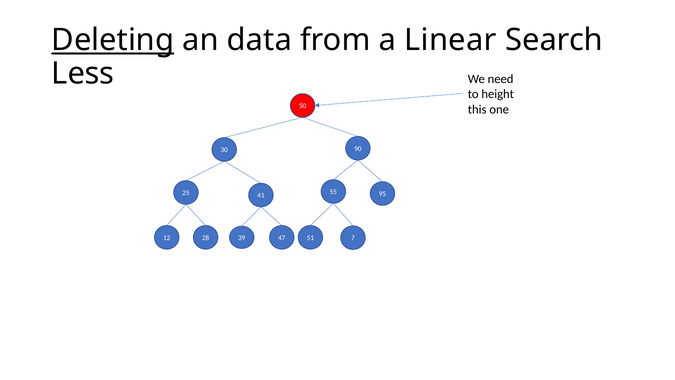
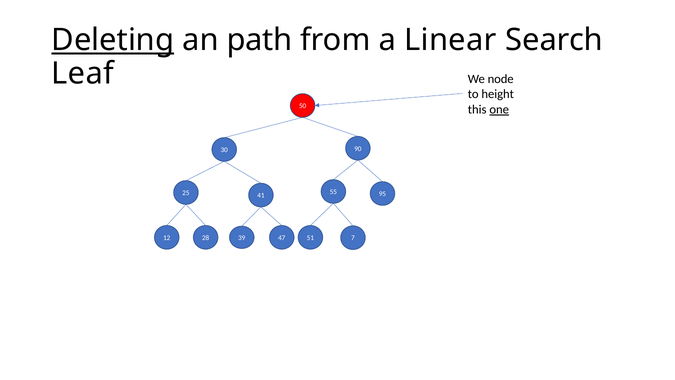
data: data -> path
Less: Less -> Leaf
need: need -> node
one underline: none -> present
